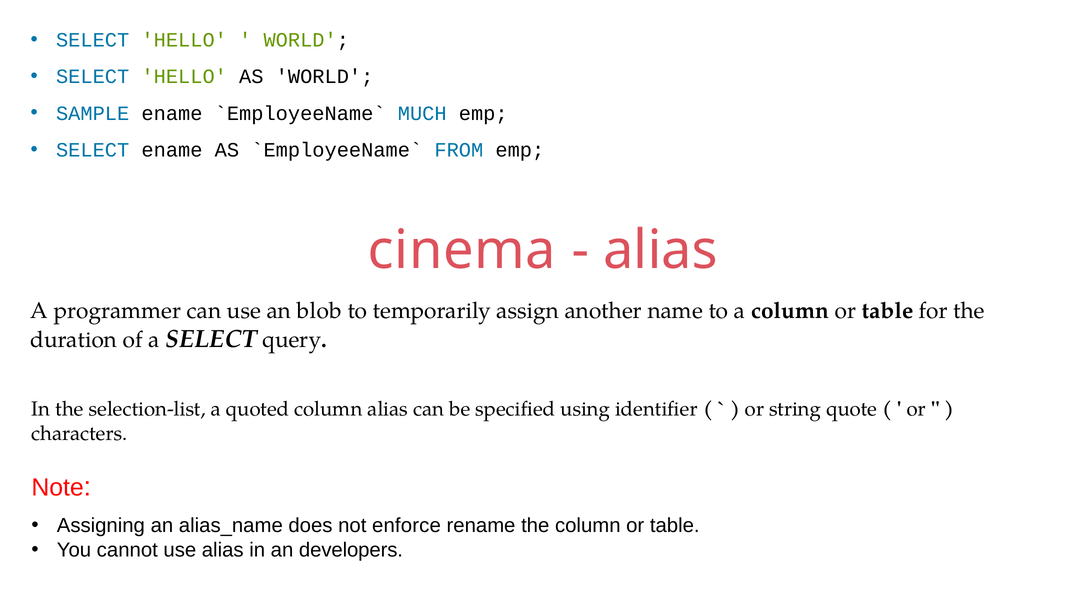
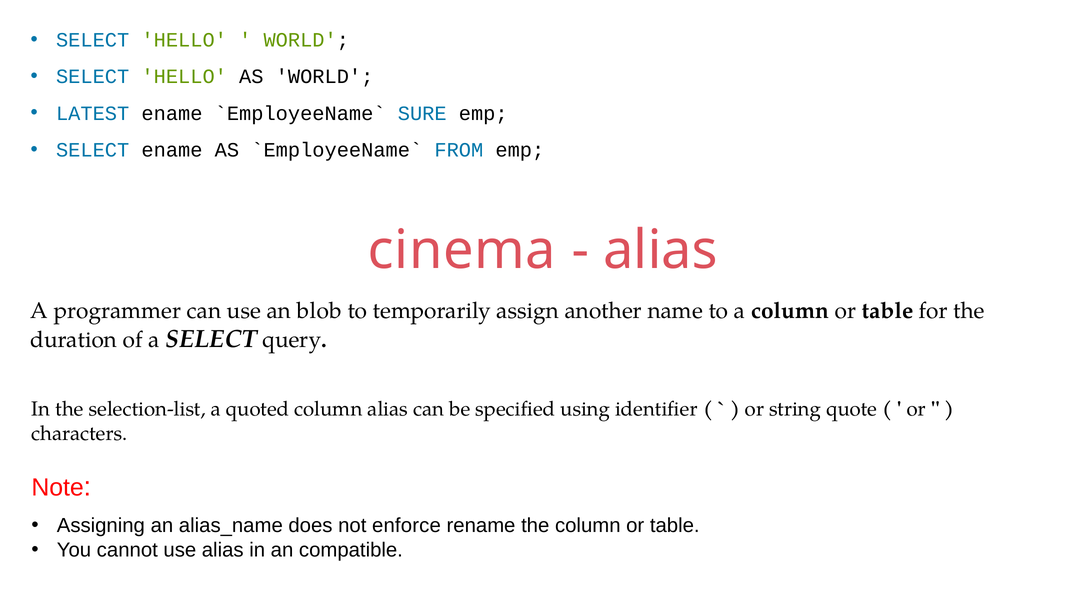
SAMPLE: SAMPLE -> LATEST
MUCH: MUCH -> SURE
developers: developers -> compatible
